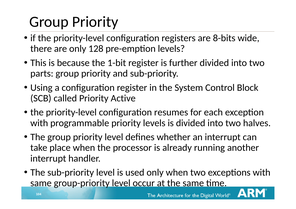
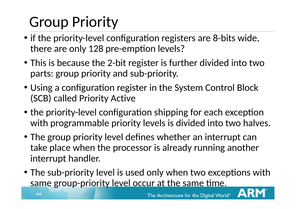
1-bit: 1-bit -> 2-bit
resumes: resumes -> shipping
